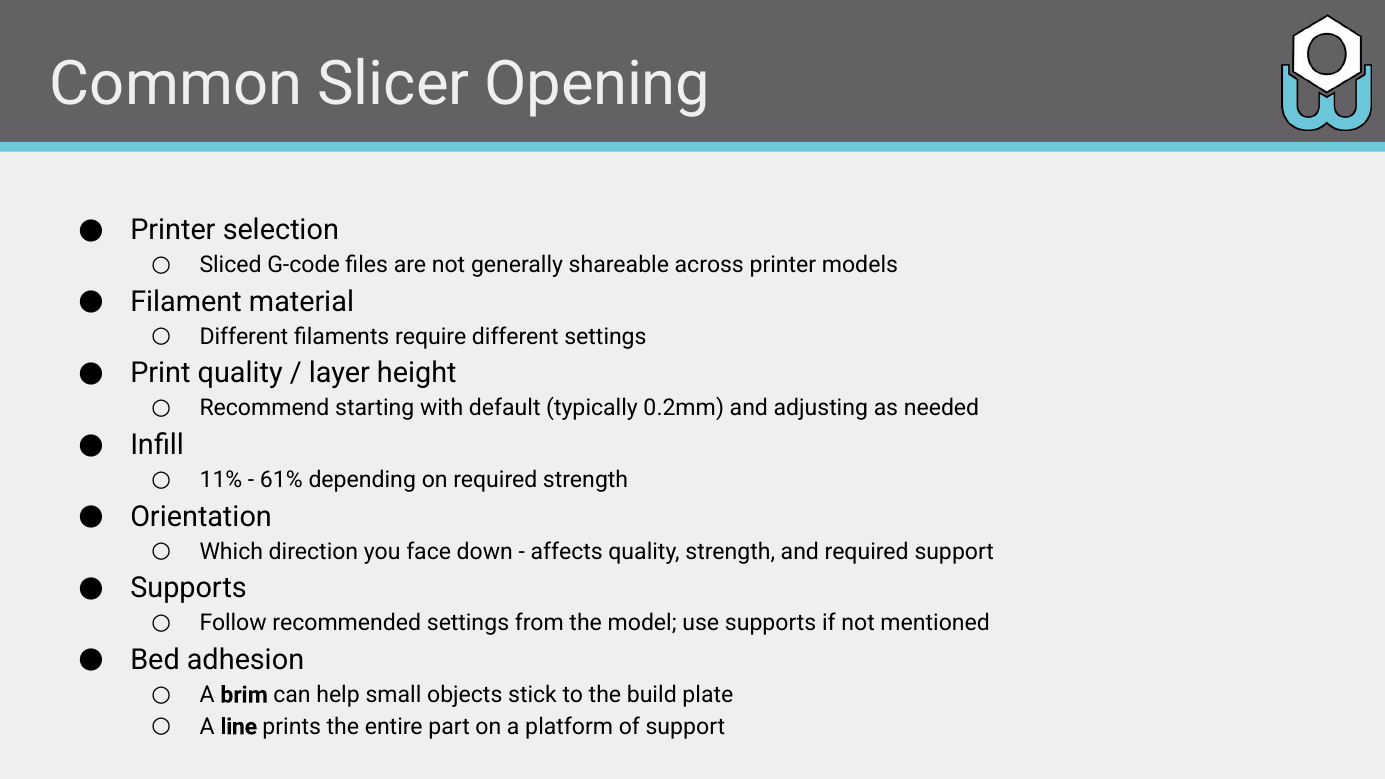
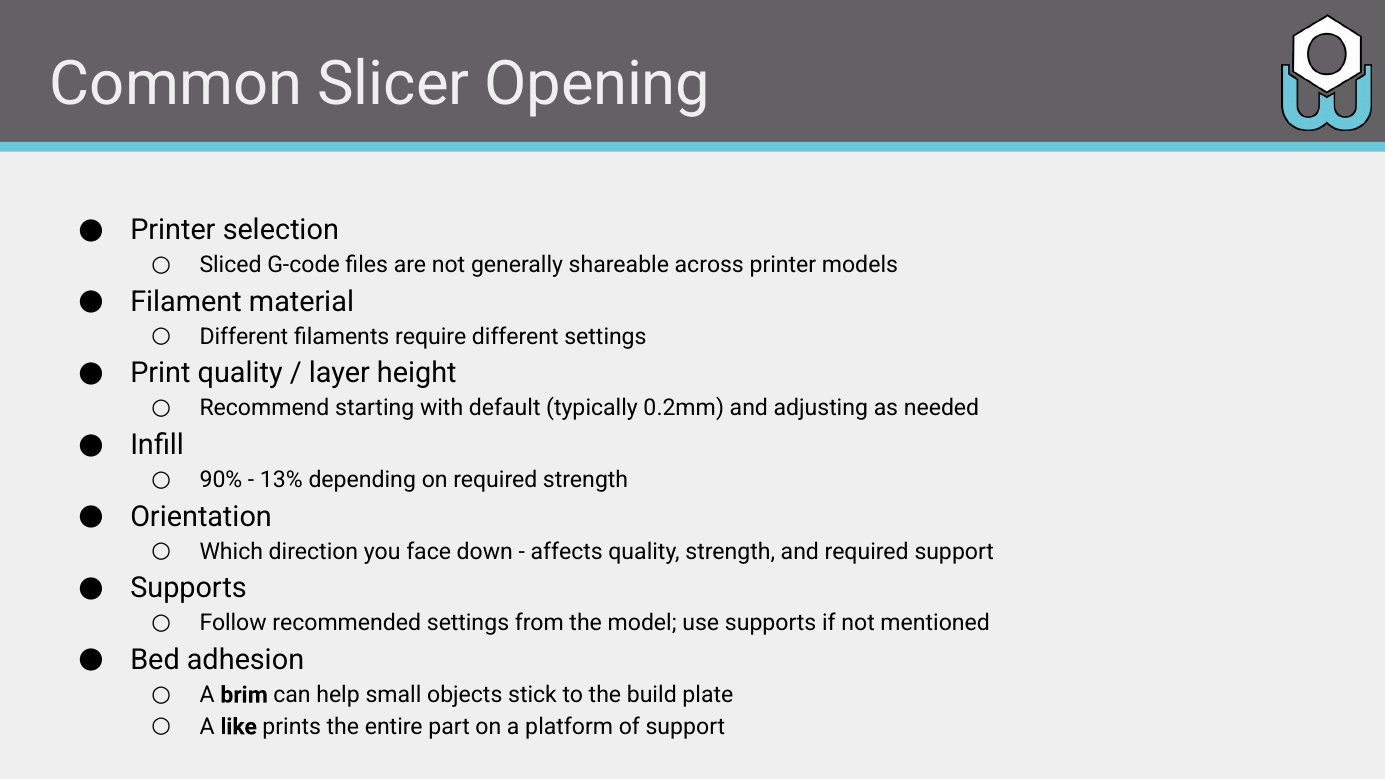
11%: 11% -> 90%
61%: 61% -> 13%
line: line -> like
